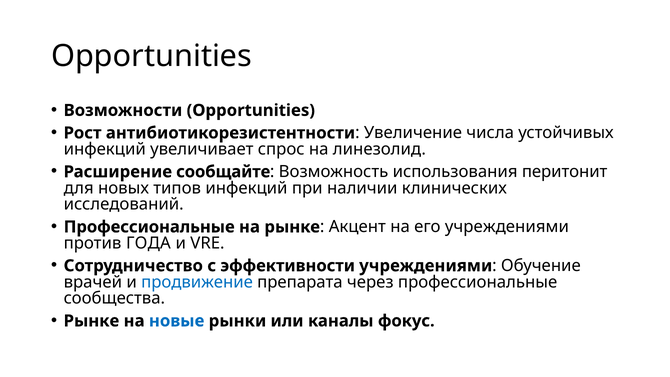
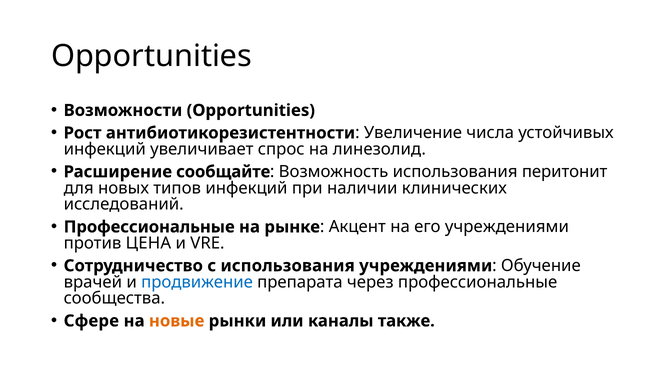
ГОДА: ГОДА -> ЦЕНА
с эффективности: эффективности -> использования
Рынке at (91, 321): Рынке -> Сфере
новые colour: blue -> orange
фокус: фокус -> также
